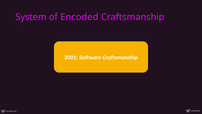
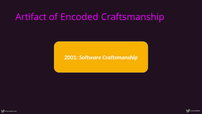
System: System -> Artifact
